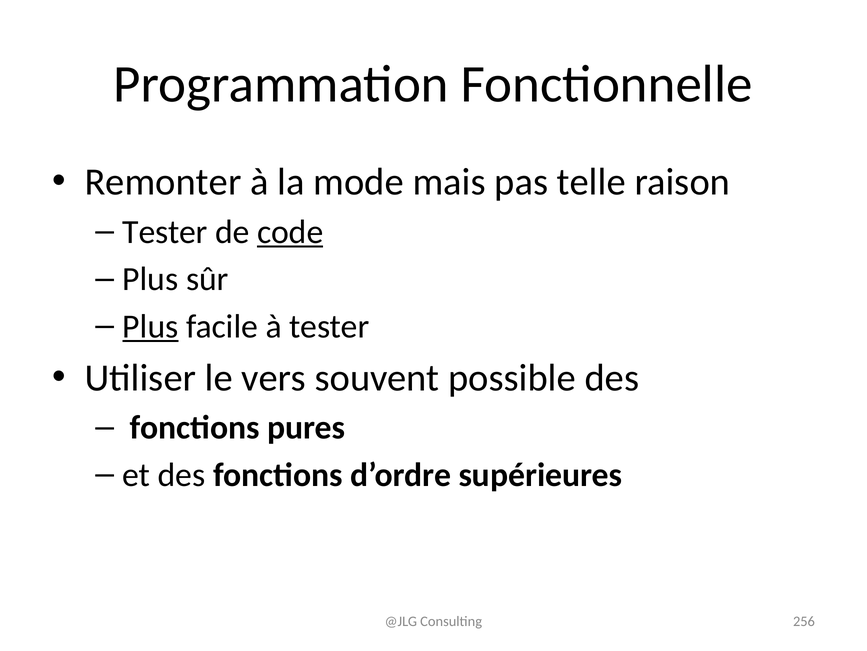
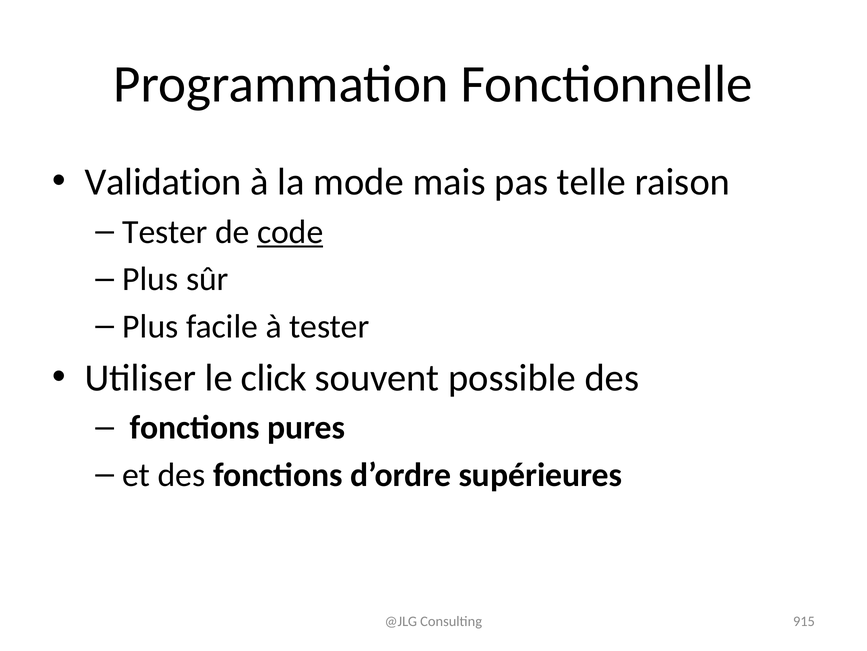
Remonter: Remonter -> Validation
Plus at (150, 326) underline: present -> none
vers: vers -> click
256: 256 -> 915
